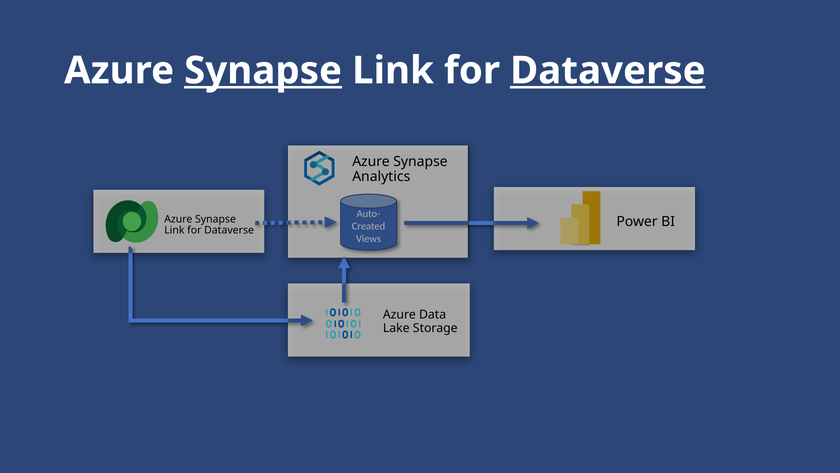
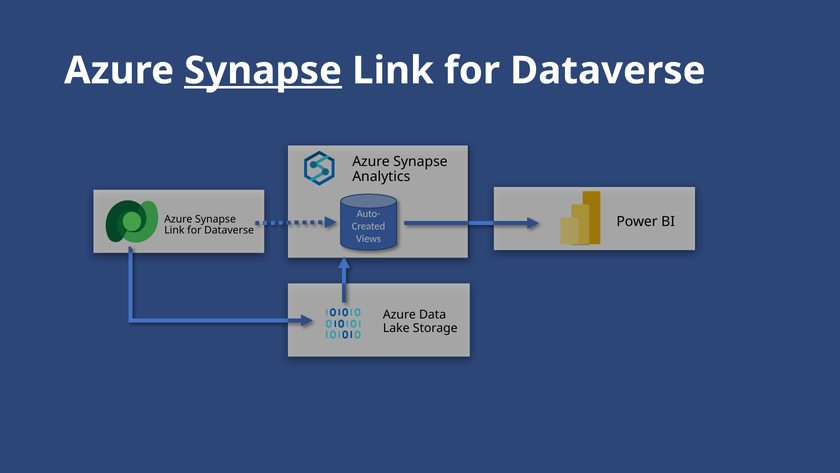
Dataverse at (608, 71) underline: present -> none
